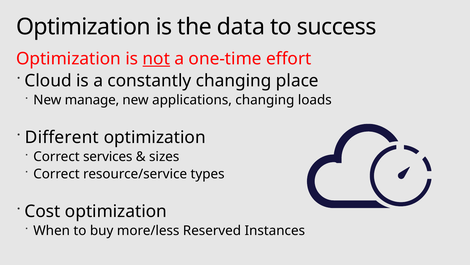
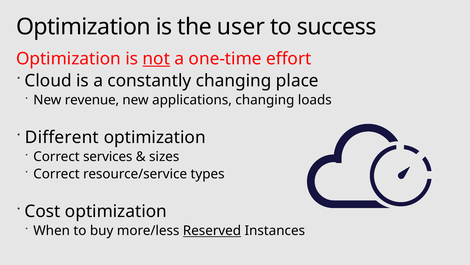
data: data -> user
manage: manage -> revenue
Reserved underline: none -> present
